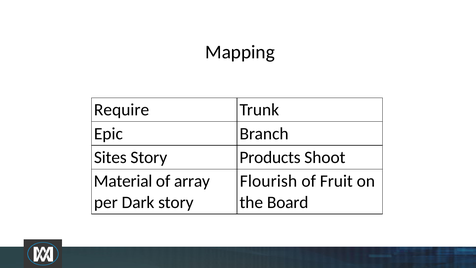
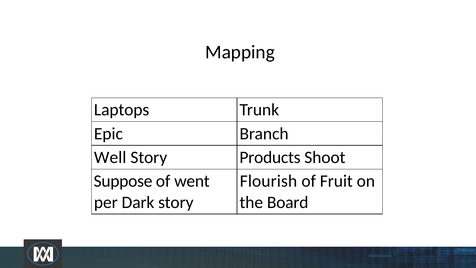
Require: Require -> Laptops
Sites: Sites -> Well
Material: Material -> Suppose
array: array -> went
